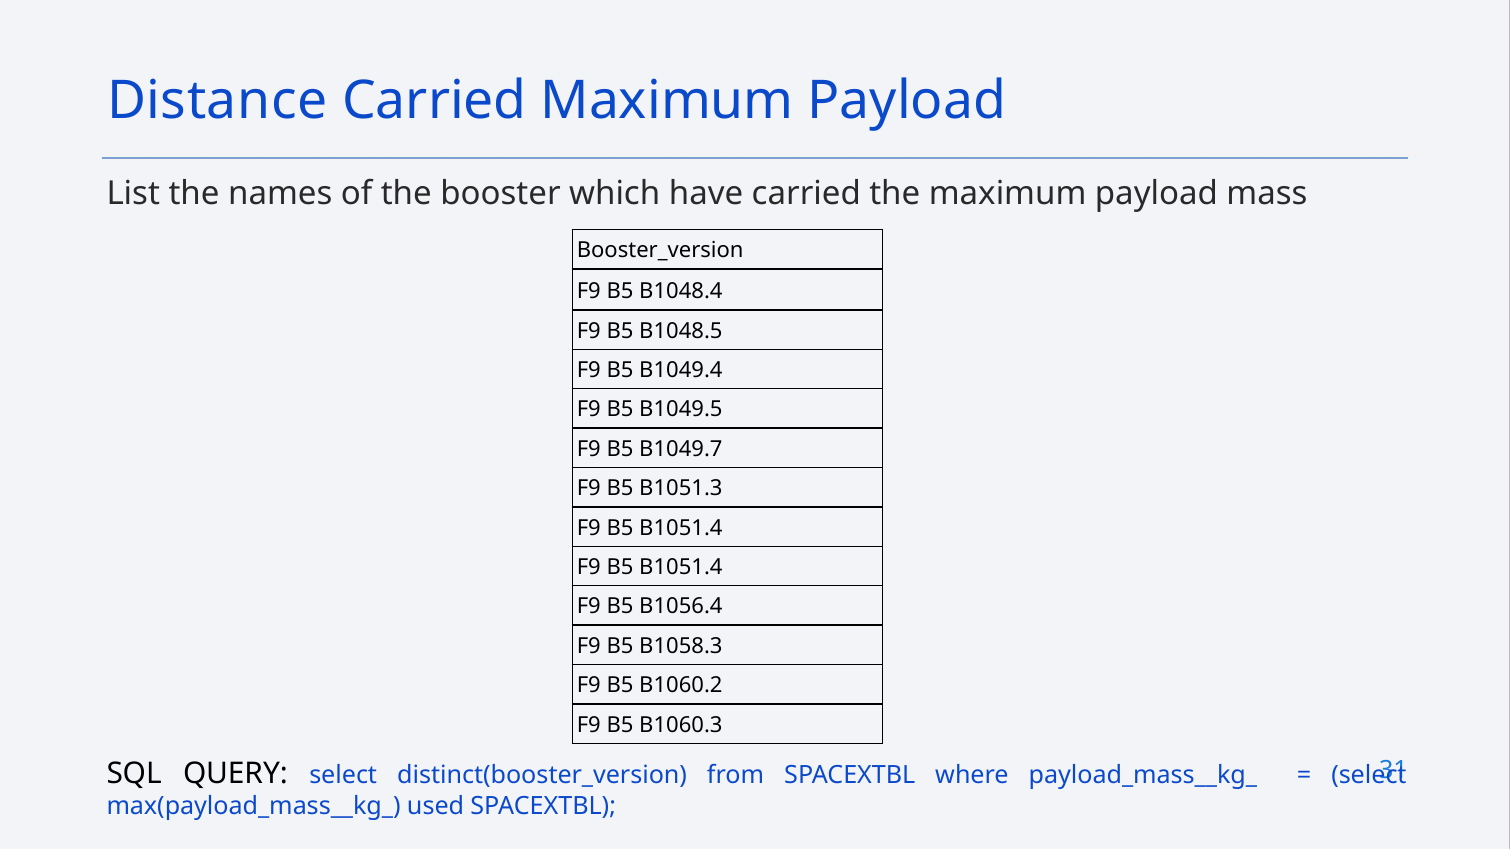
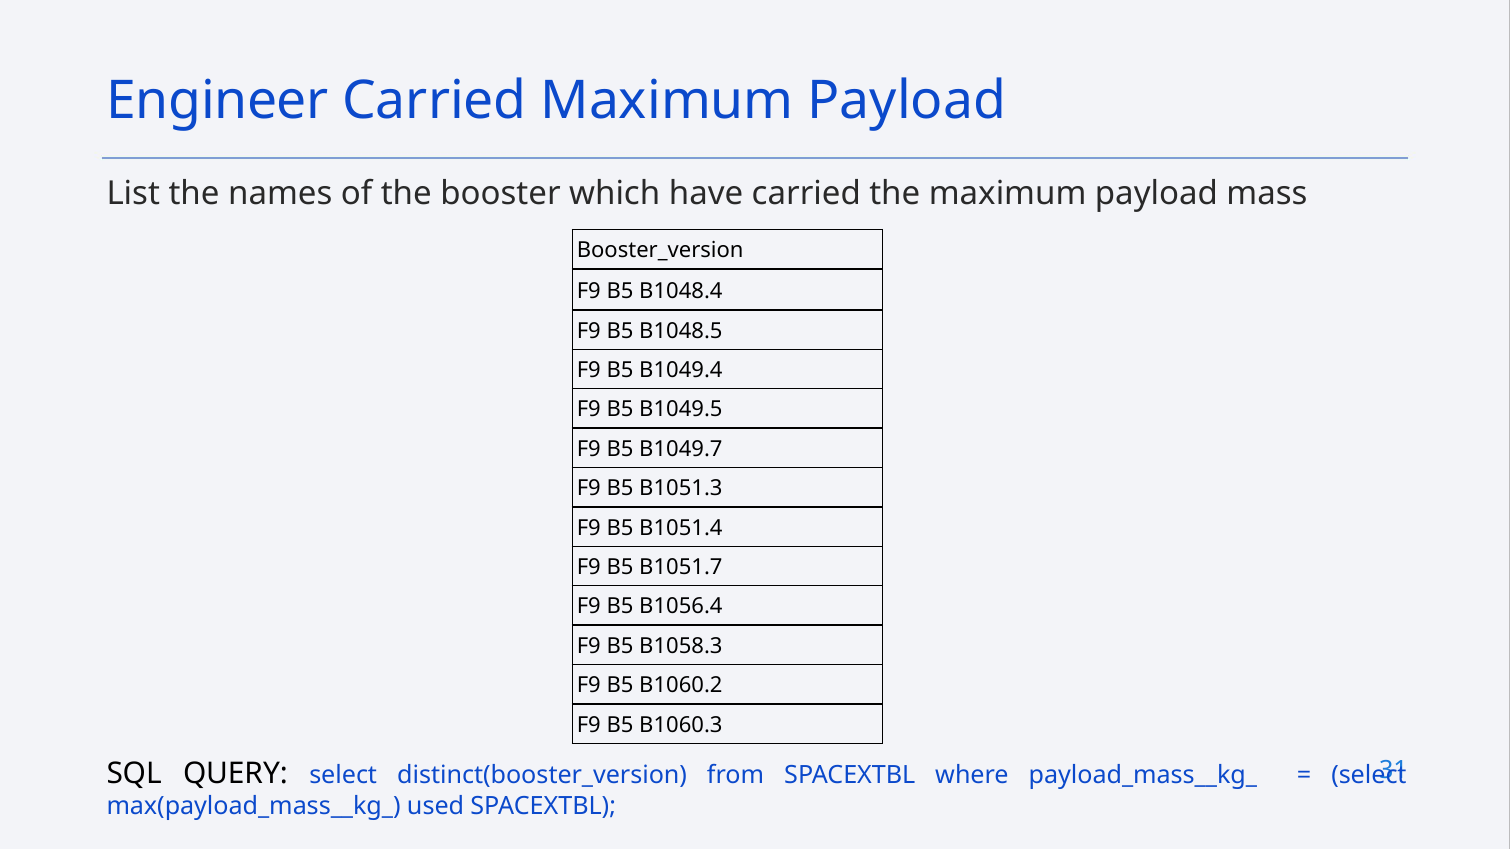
Distance: Distance -> Engineer
B1051.4 at (681, 568): B1051.4 -> B1051.7
